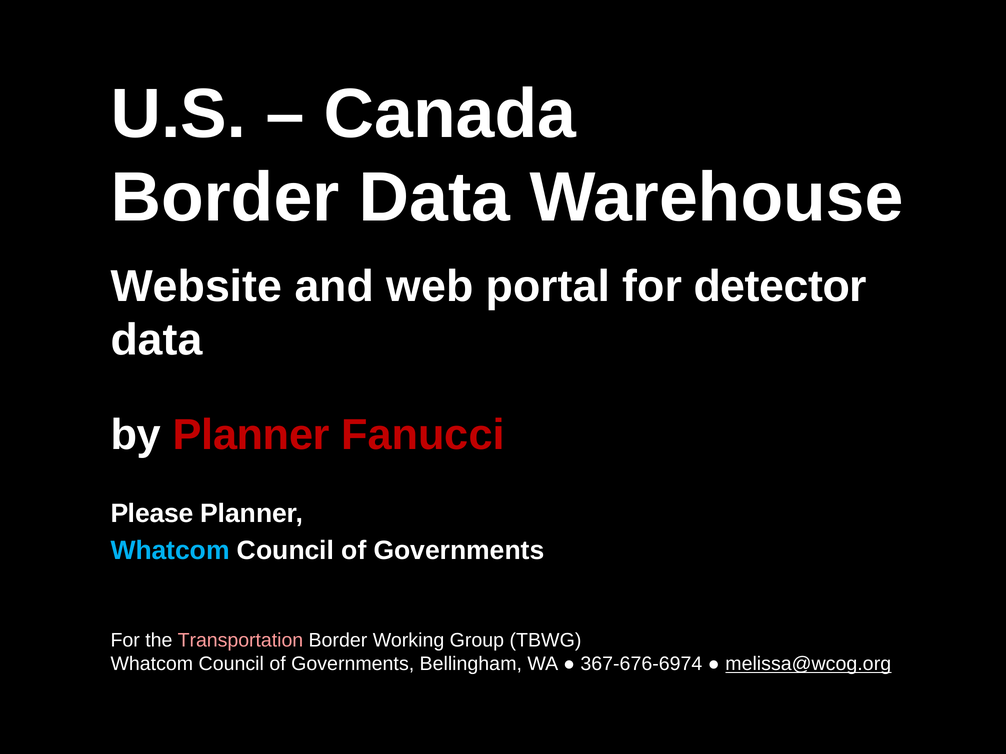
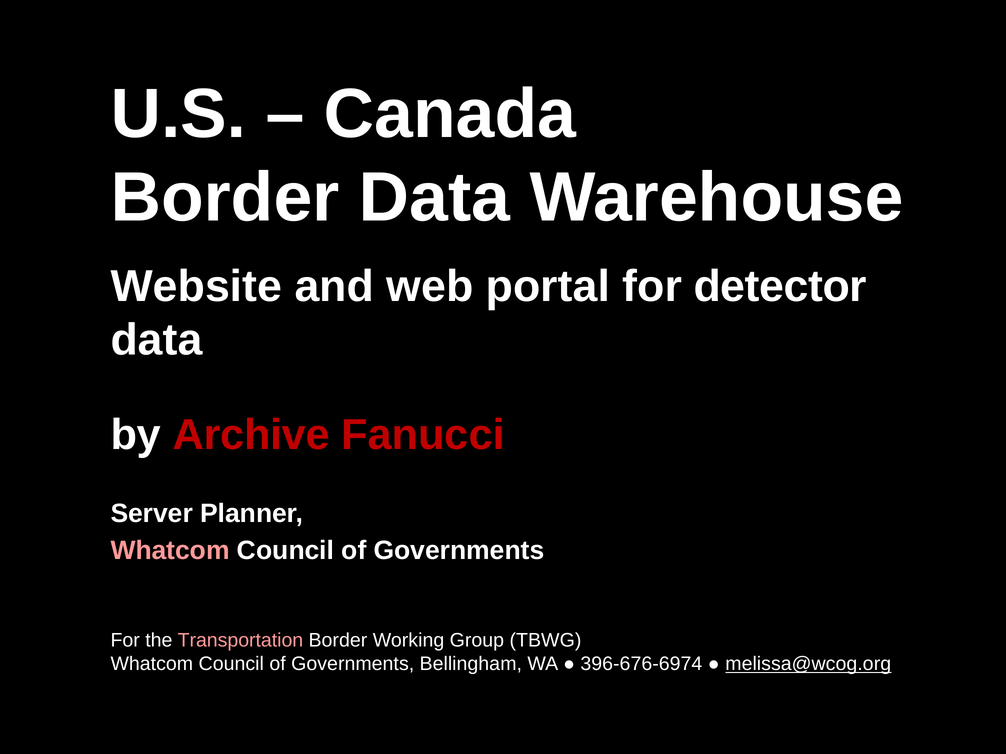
by Planner: Planner -> Archive
Please: Please -> Server
Whatcom at (170, 551) colour: light blue -> pink
367-676-6974: 367-676-6974 -> 396-676-6974
